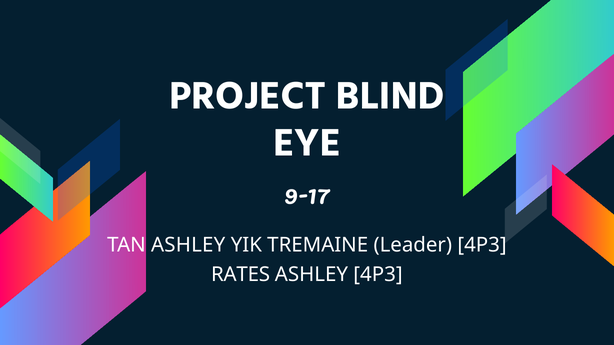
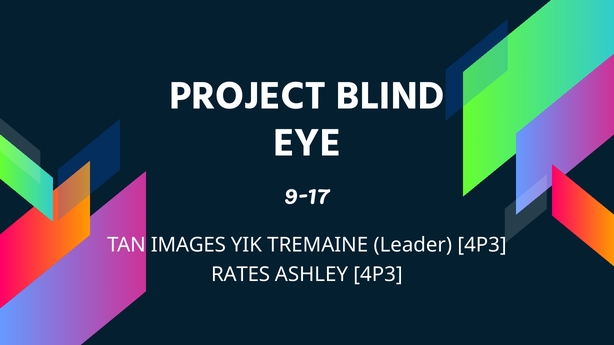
TAN ASHLEY: ASHLEY -> IMAGES
